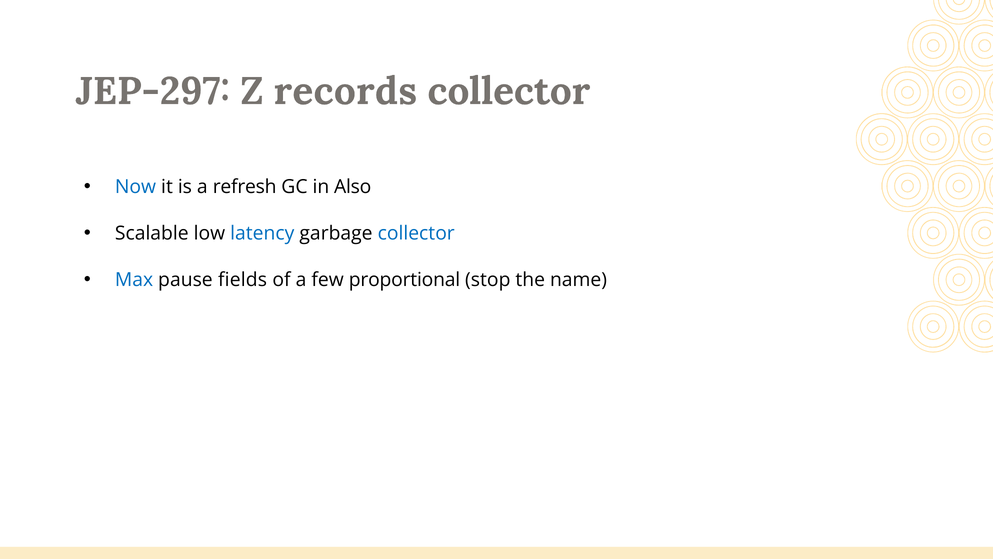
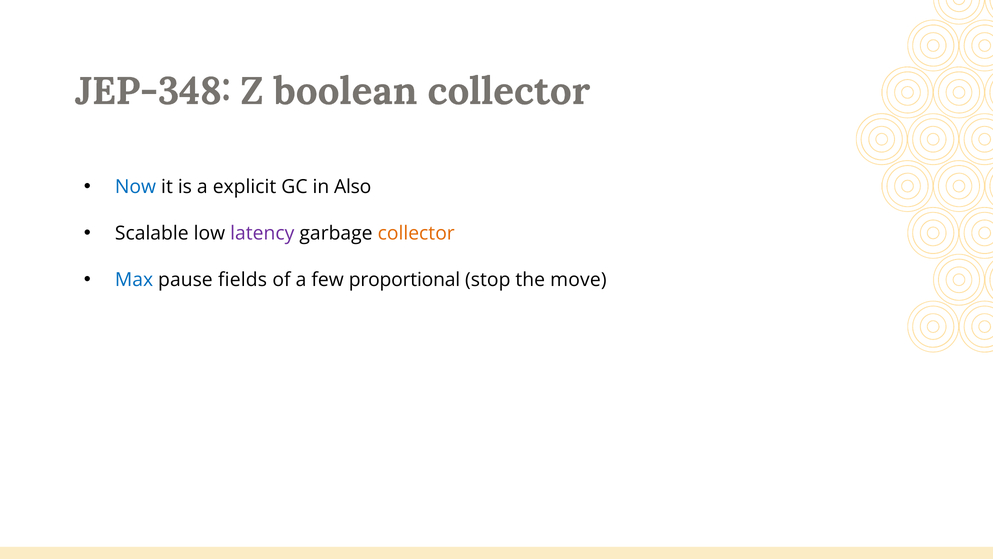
JEP-297: JEP-297 -> JEP-348
records: records -> boolean
refresh: refresh -> explicit
latency colour: blue -> purple
collector at (416, 233) colour: blue -> orange
name: name -> move
